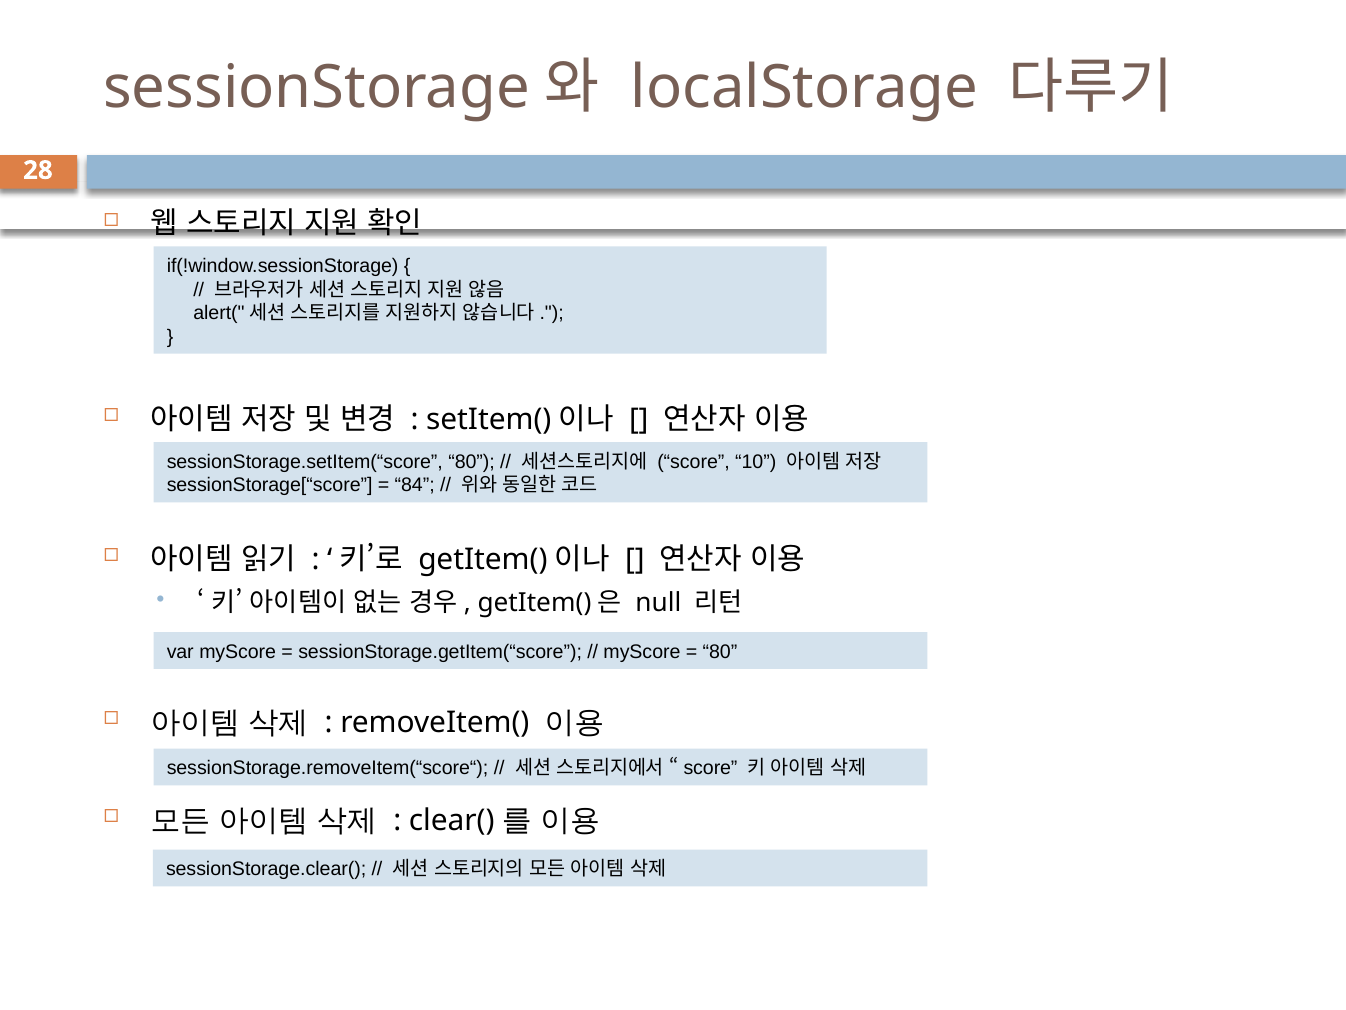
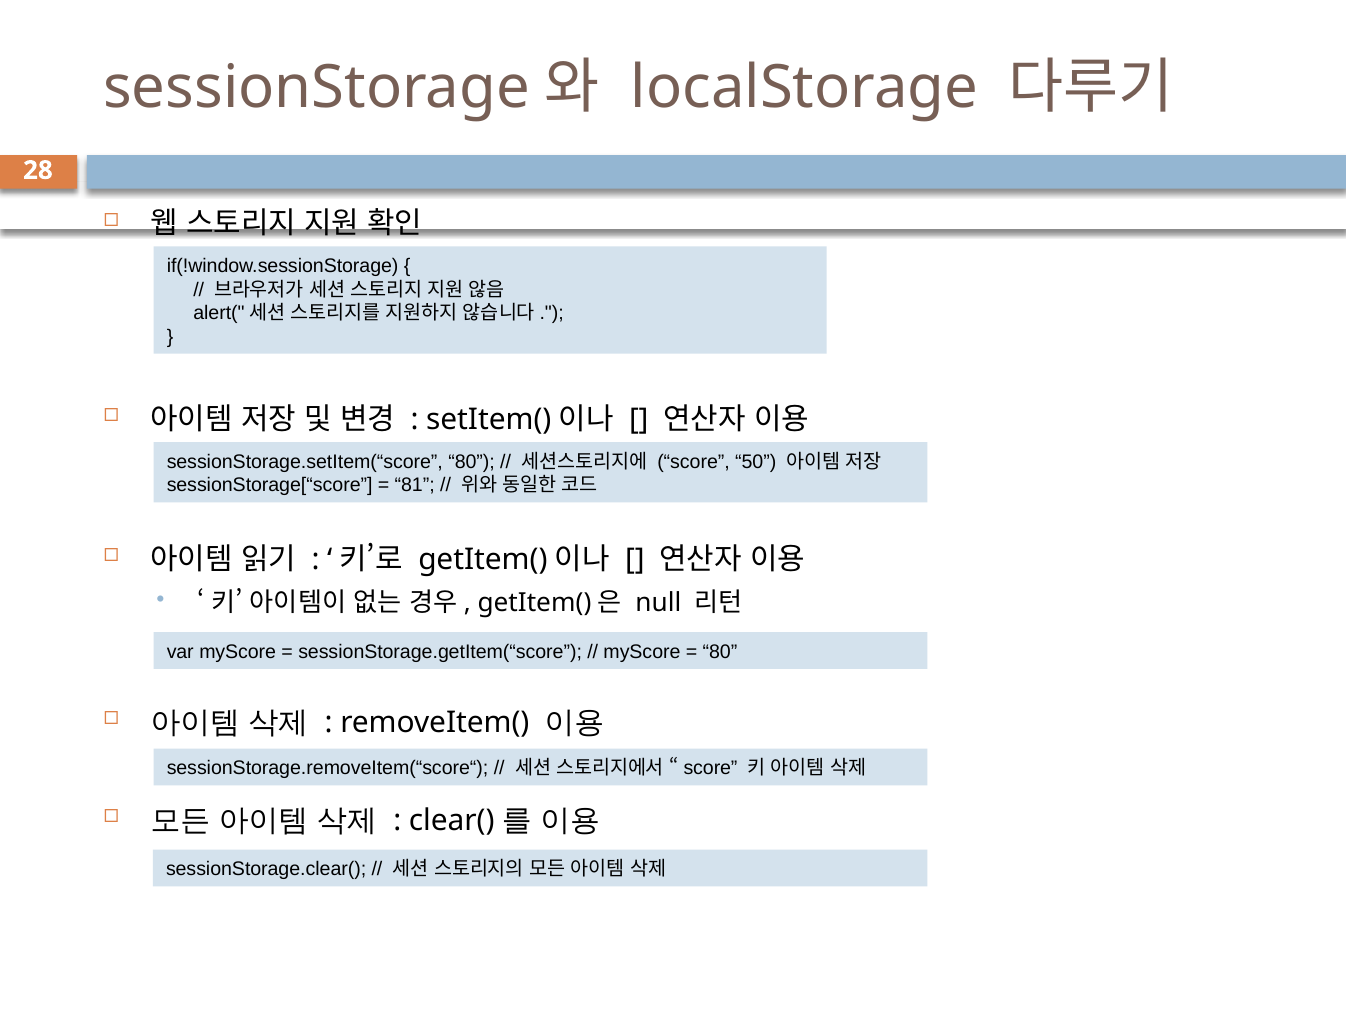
10: 10 -> 50
84: 84 -> 81
